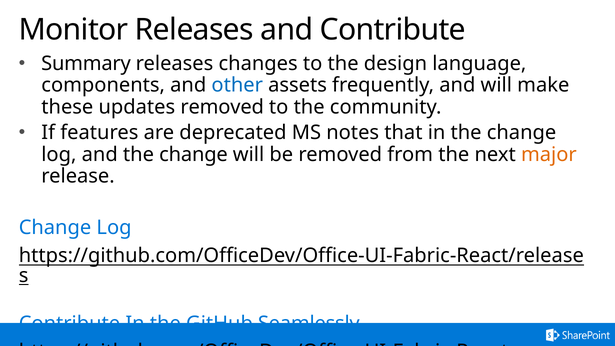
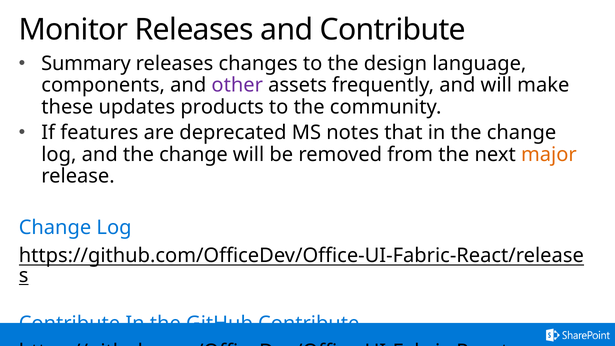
other colour: blue -> purple
updates removed: removed -> products
GitHub Seamlessly: Seamlessly -> Contribute
